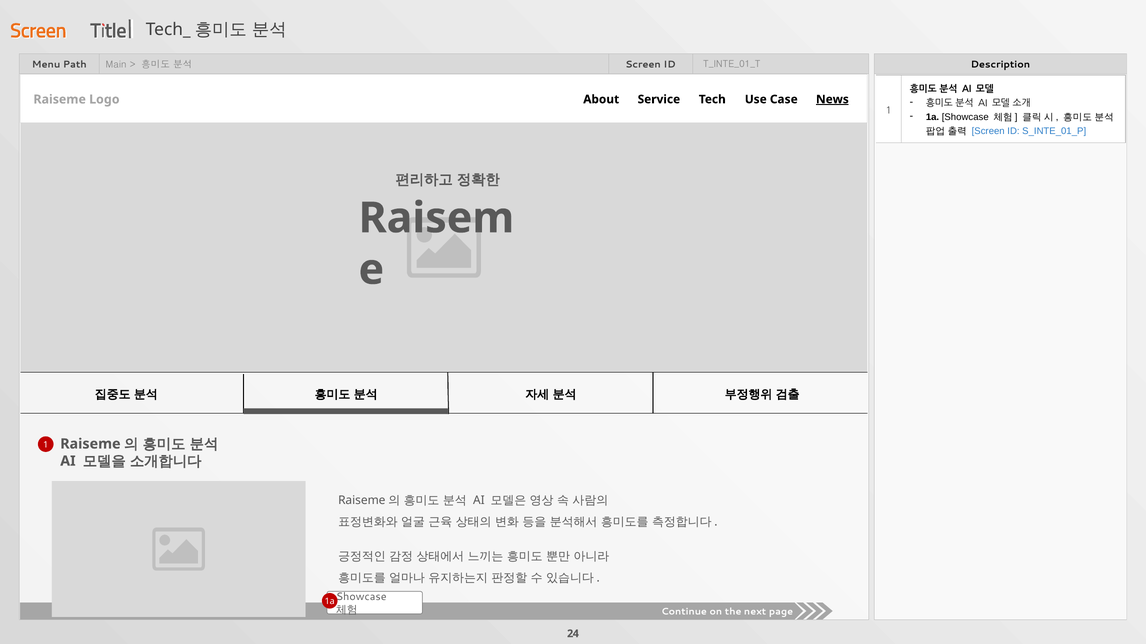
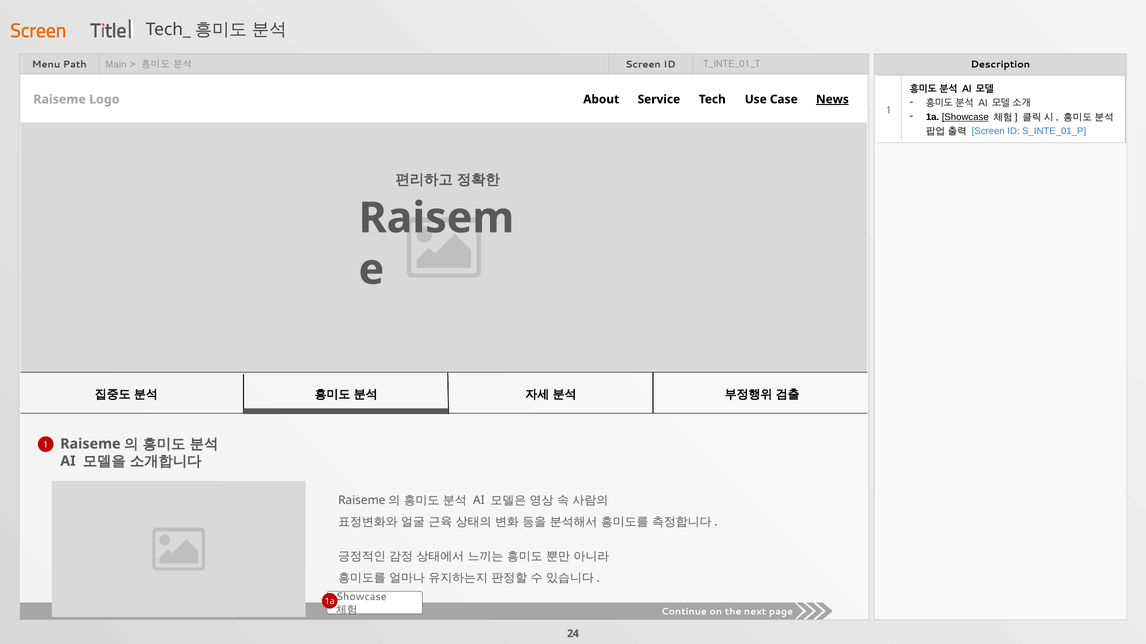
Showcase at (965, 117) underline: none -> present
